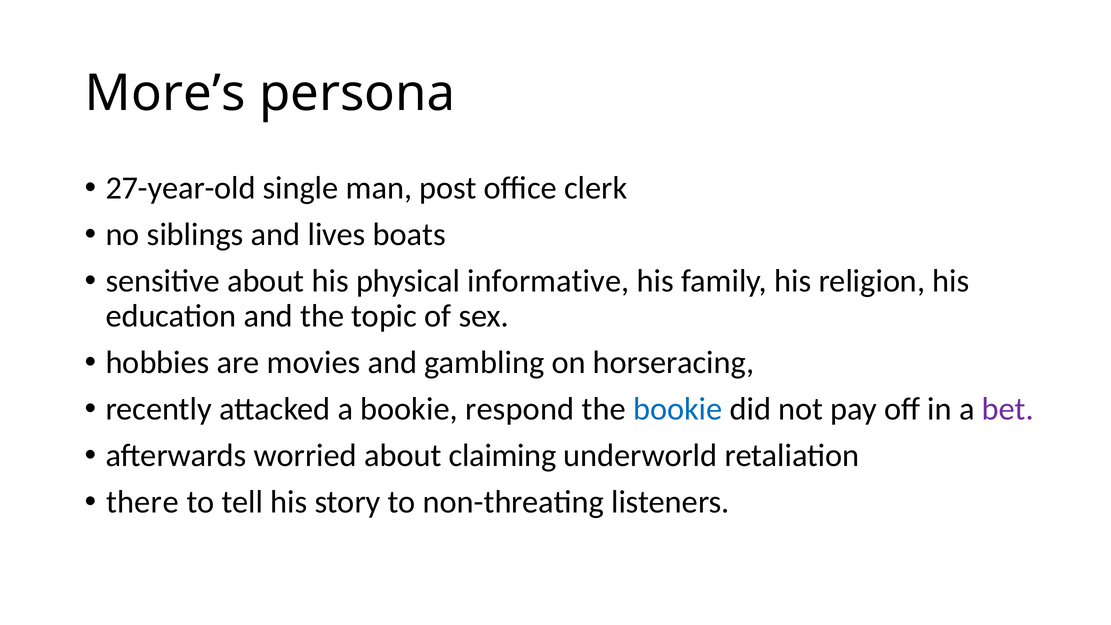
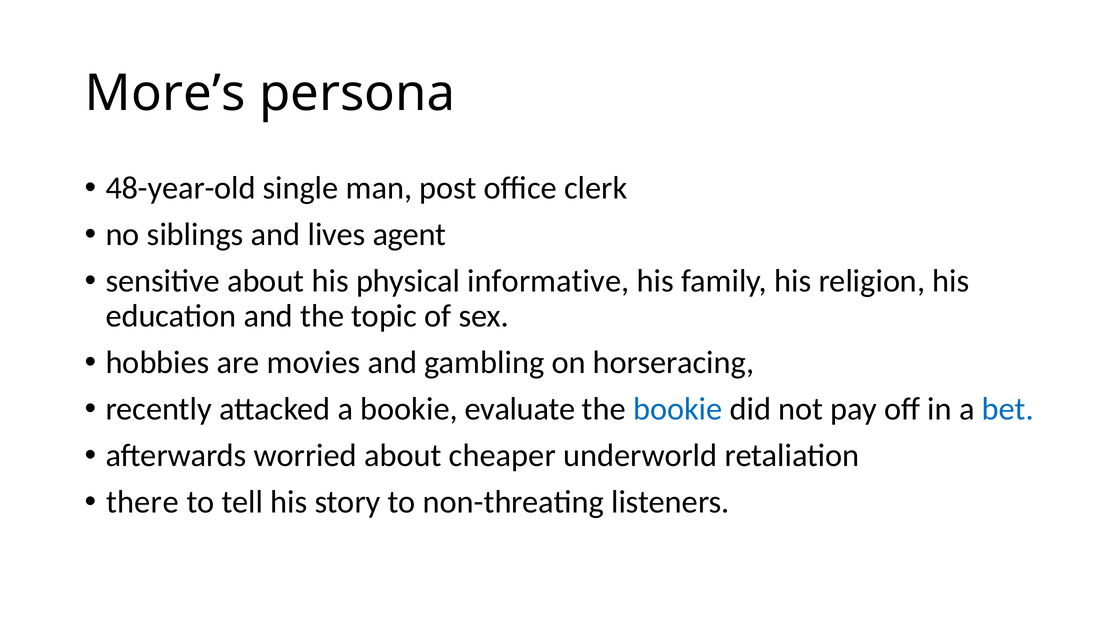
27-year-old: 27-year-old -> 48-year-old
boats: boats -> agent
respond: respond -> evaluate
bet colour: purple -> blue
claiming: claiming -> cheaper
